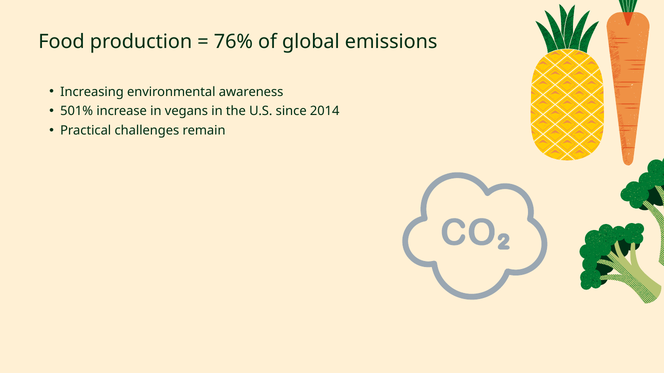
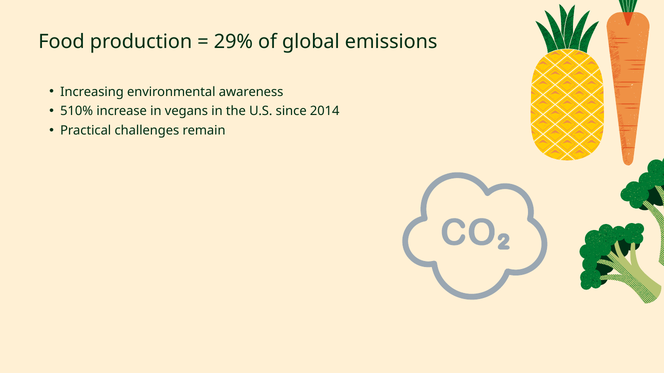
76%: 76% -> 29%
501%: 501% -> 510%
